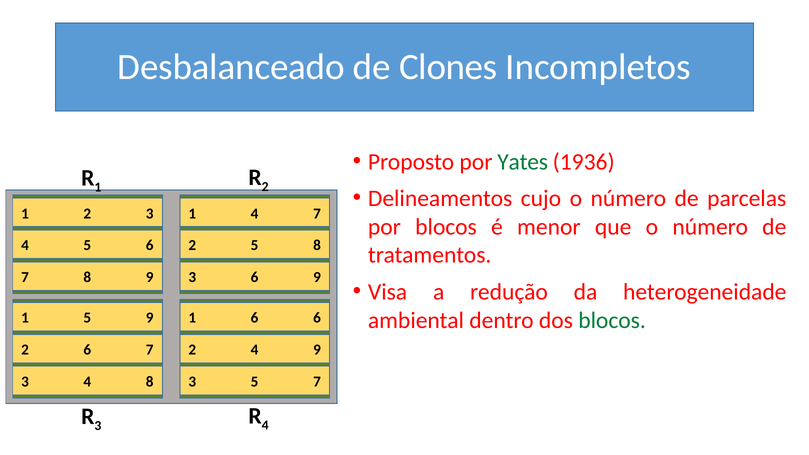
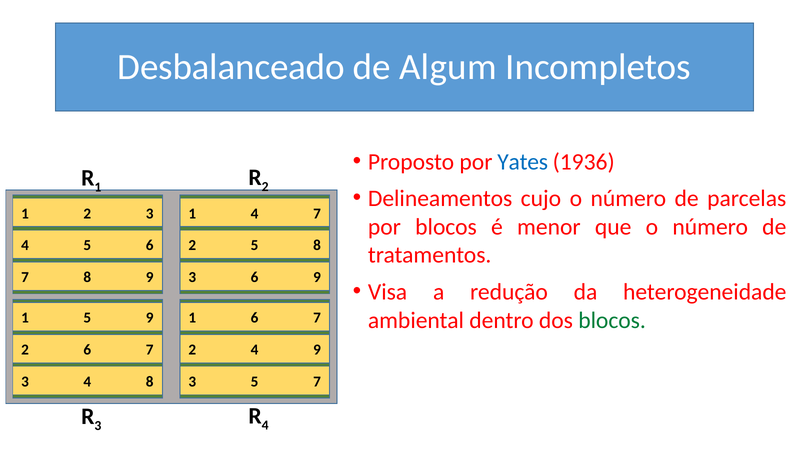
Clones: Clones -> Algum
Yates colour: green -> blue
1 6 6: 6 -> 7
